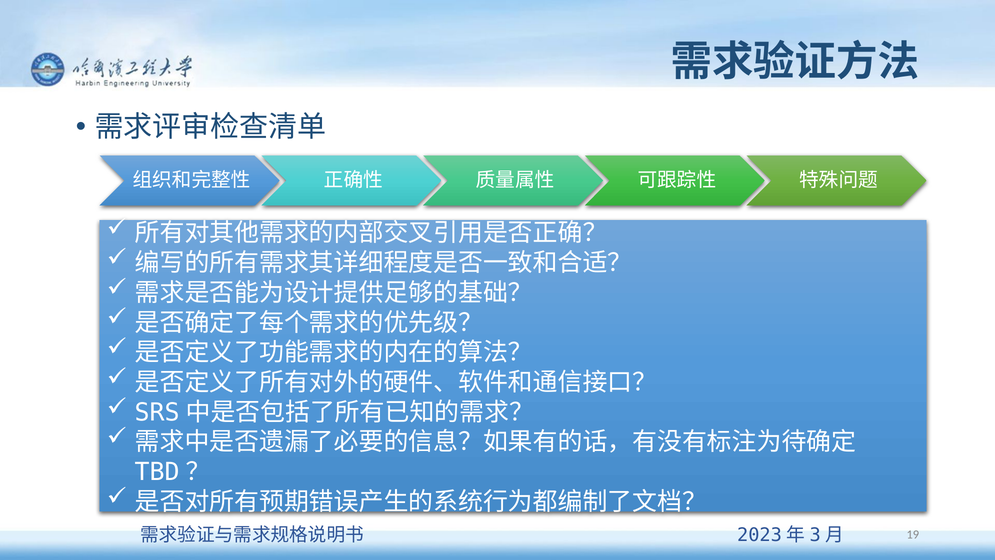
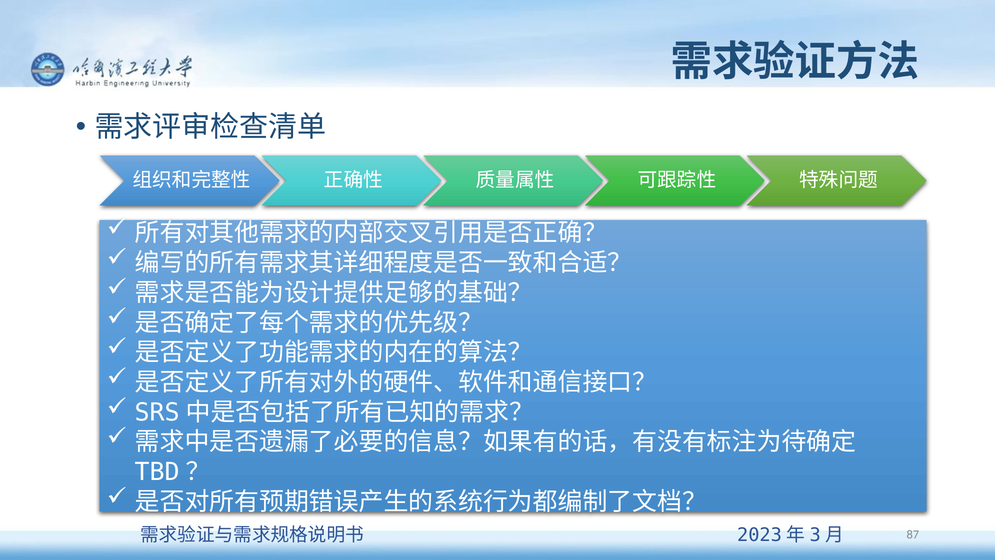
19: 19 -> 87
